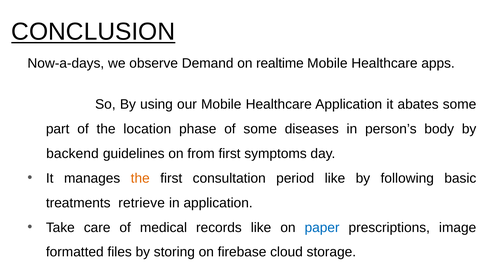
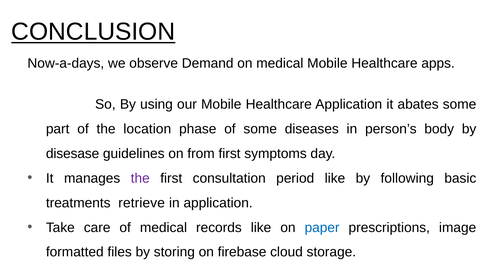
on realtime: realtime -> medical
backend: backend -> disesase
the at (140, 178) colour: orange -> purple
